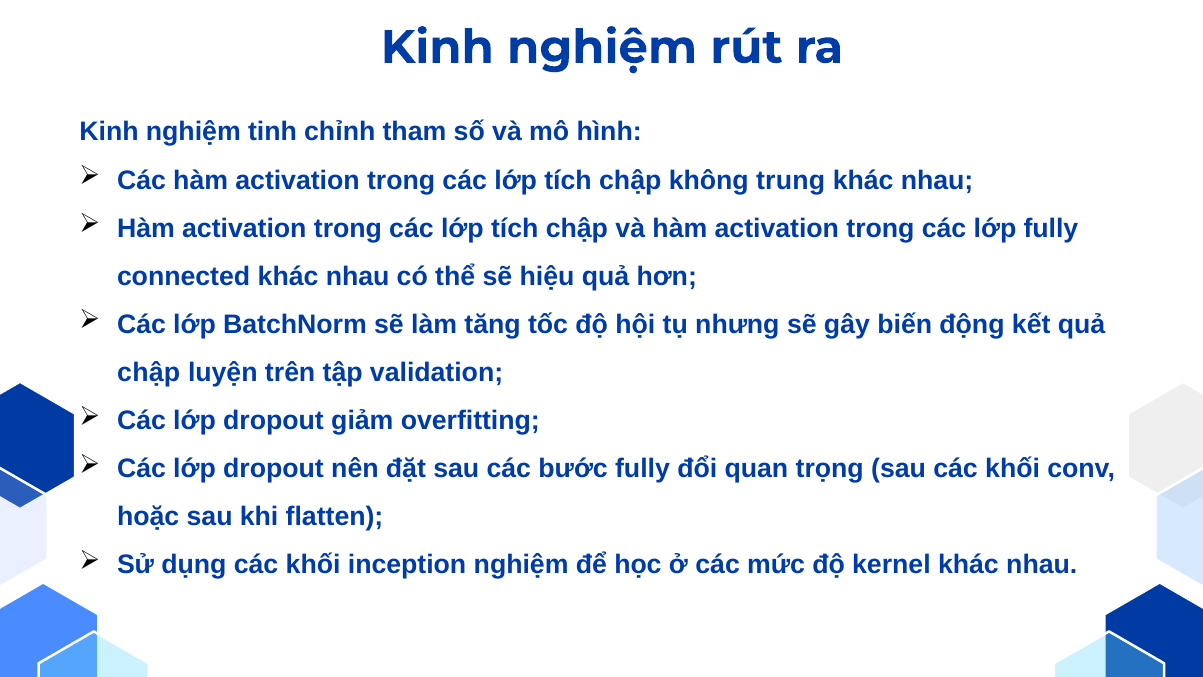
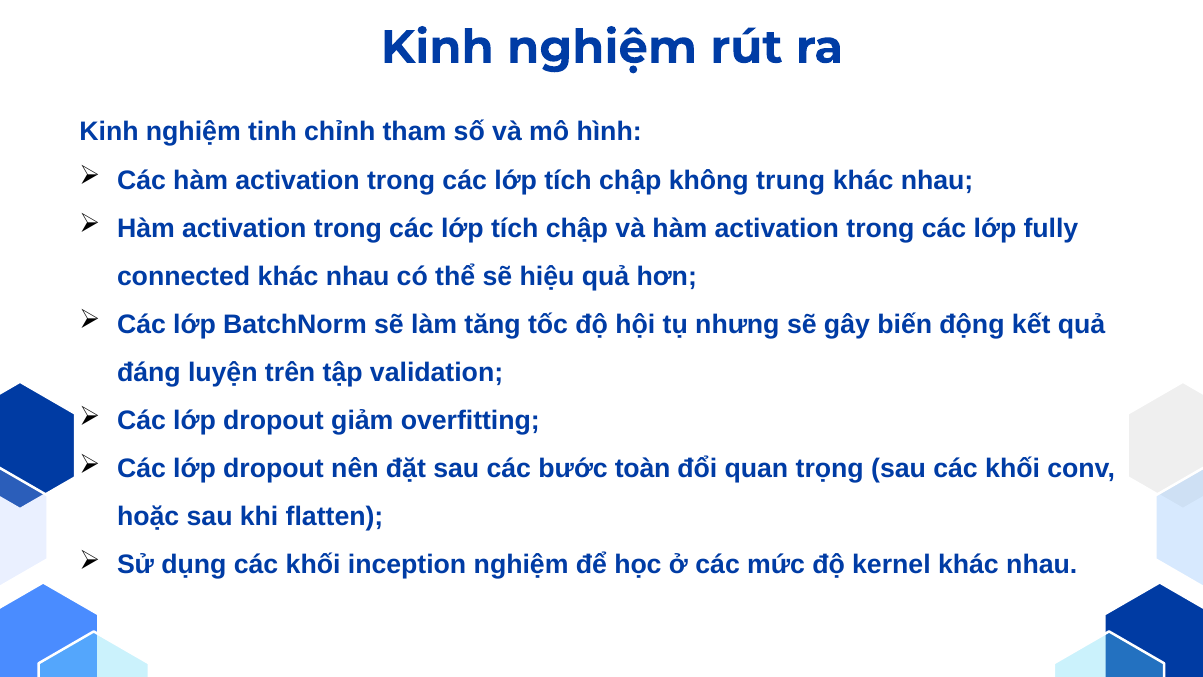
chập at (149, 372): chập -> đáng
bước fully: fully -> toàn
